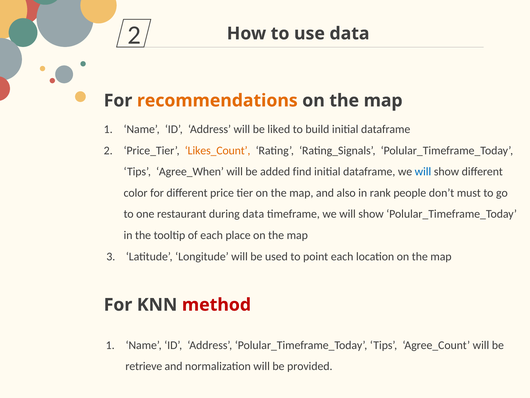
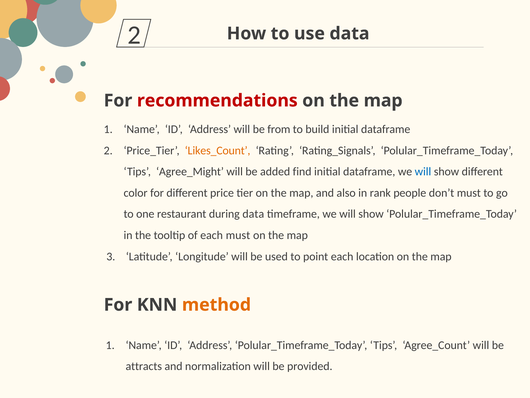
recommendations colour: orange -> red
liked: liked -> from
Agree_When: Agree_When -> Agree_Might
each place: place -> must
method colour: red -> orange
retrieve: retrieve -> attracts
